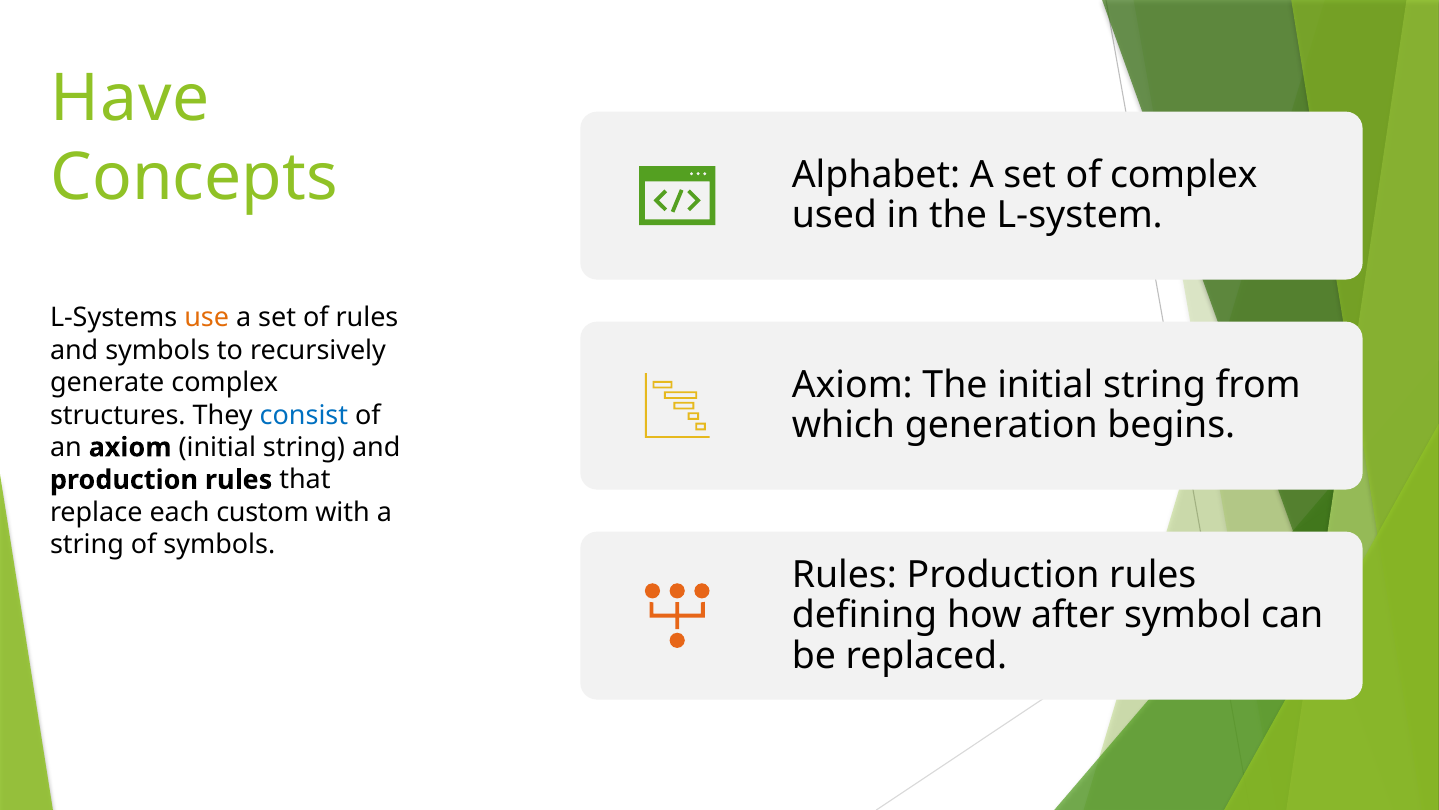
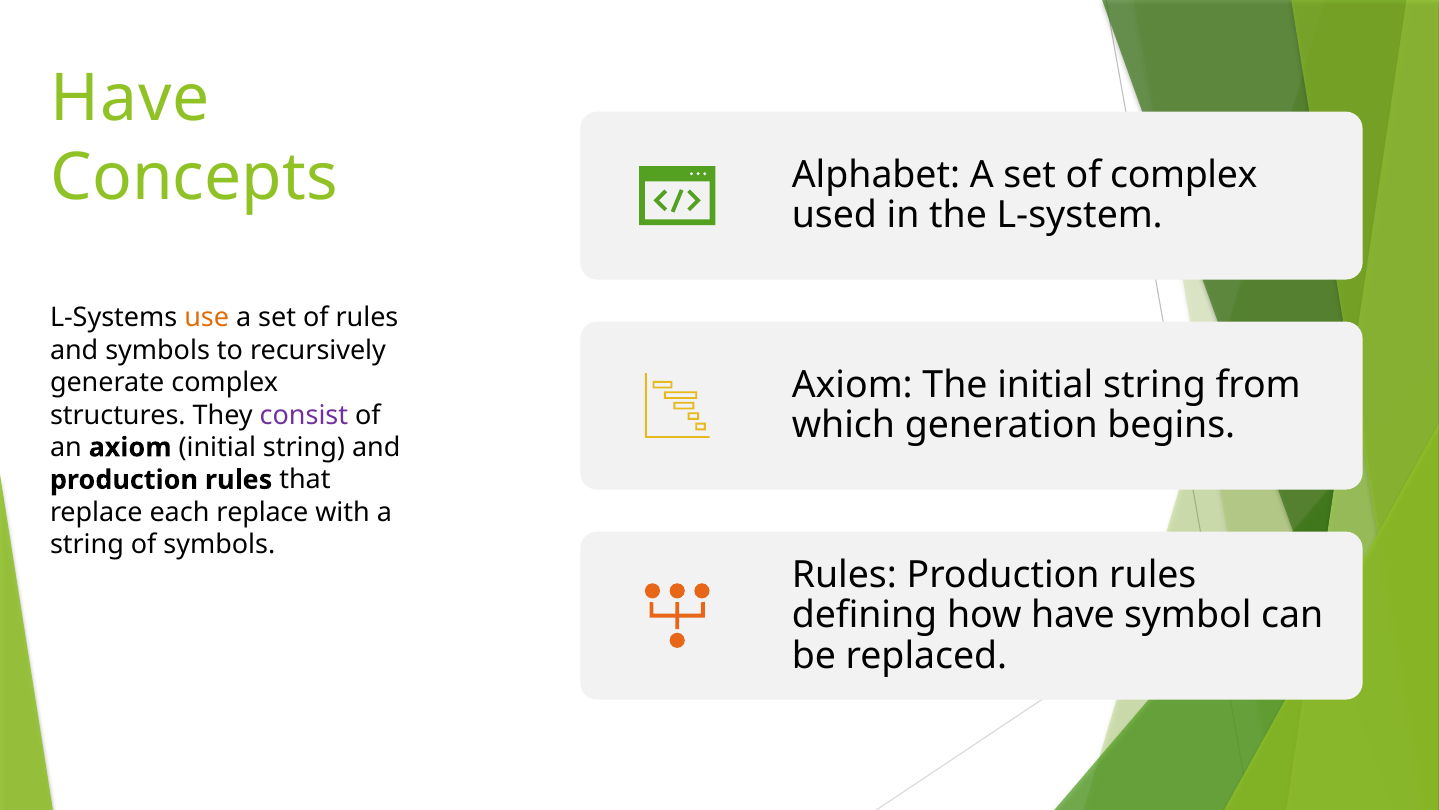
consist colour: blue -> purple
each custom: custom -> replace
after at (1073, 615): after -> have
